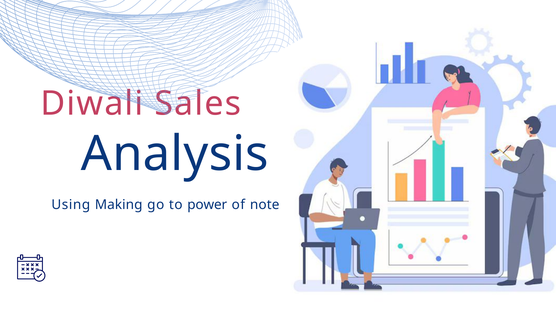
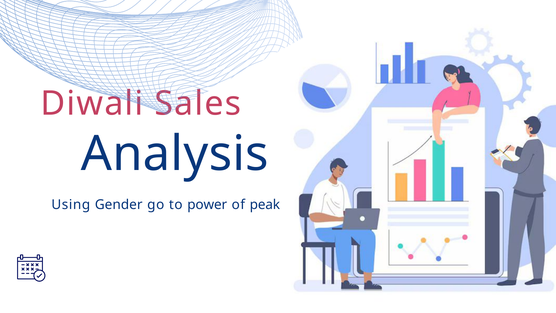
Making: Making -> Gender
note: note -> peak
